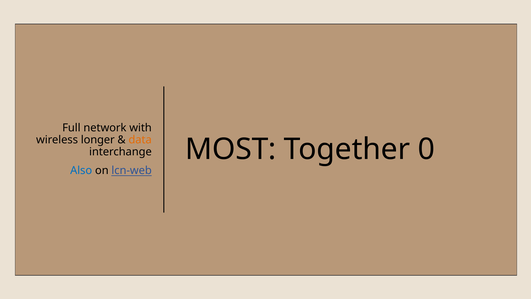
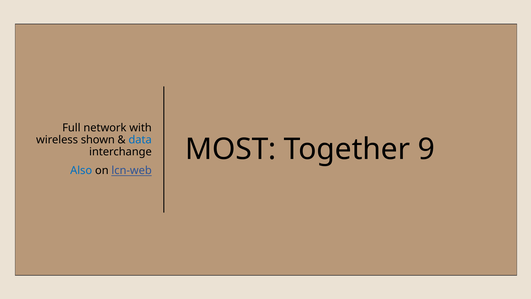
longer: longer -> shown
data colour: orange -> blue
0: 0 -> 9
